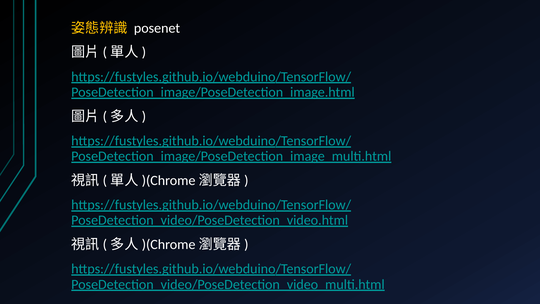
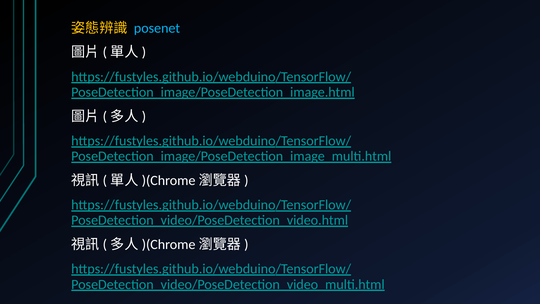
posenet colour: white -> light blue
